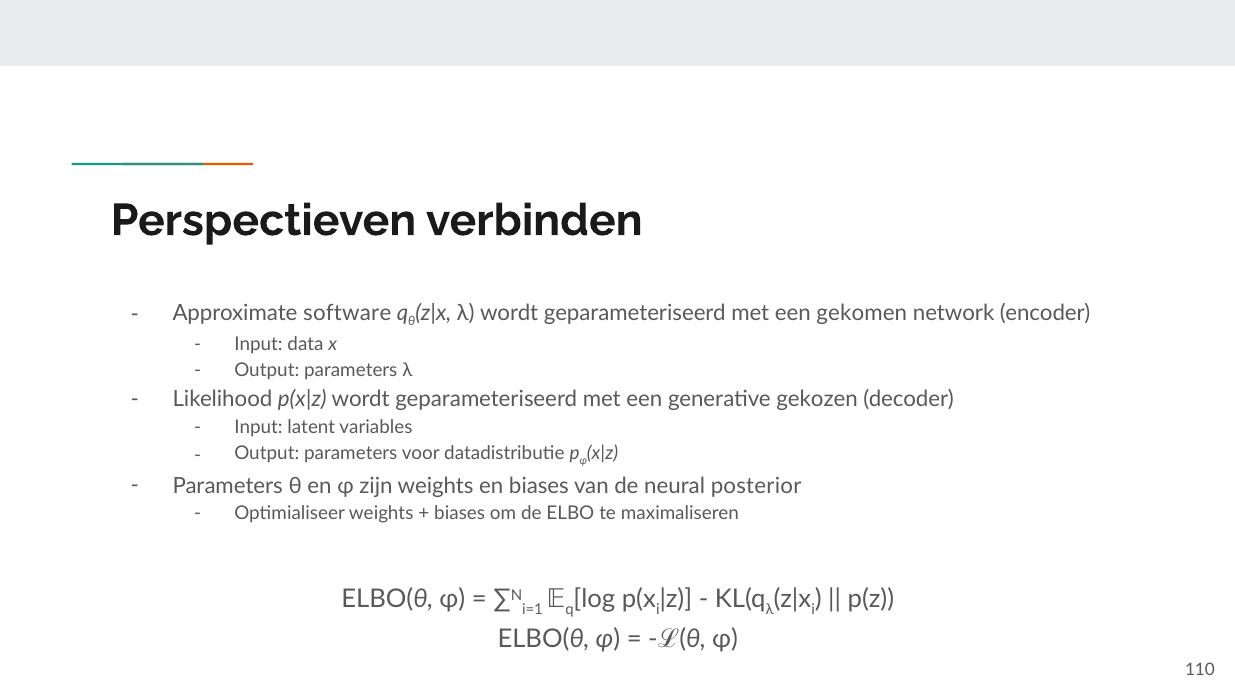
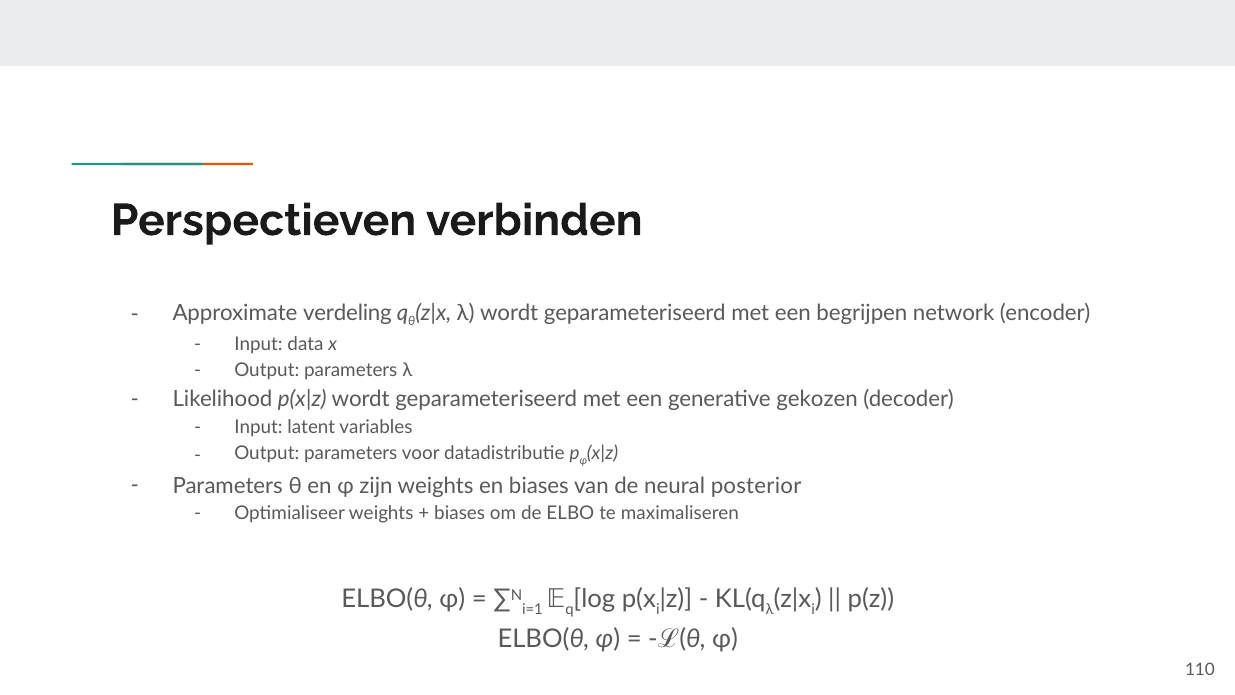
software: software -> verdeling
gekomen: gekomen -> begrijpen
